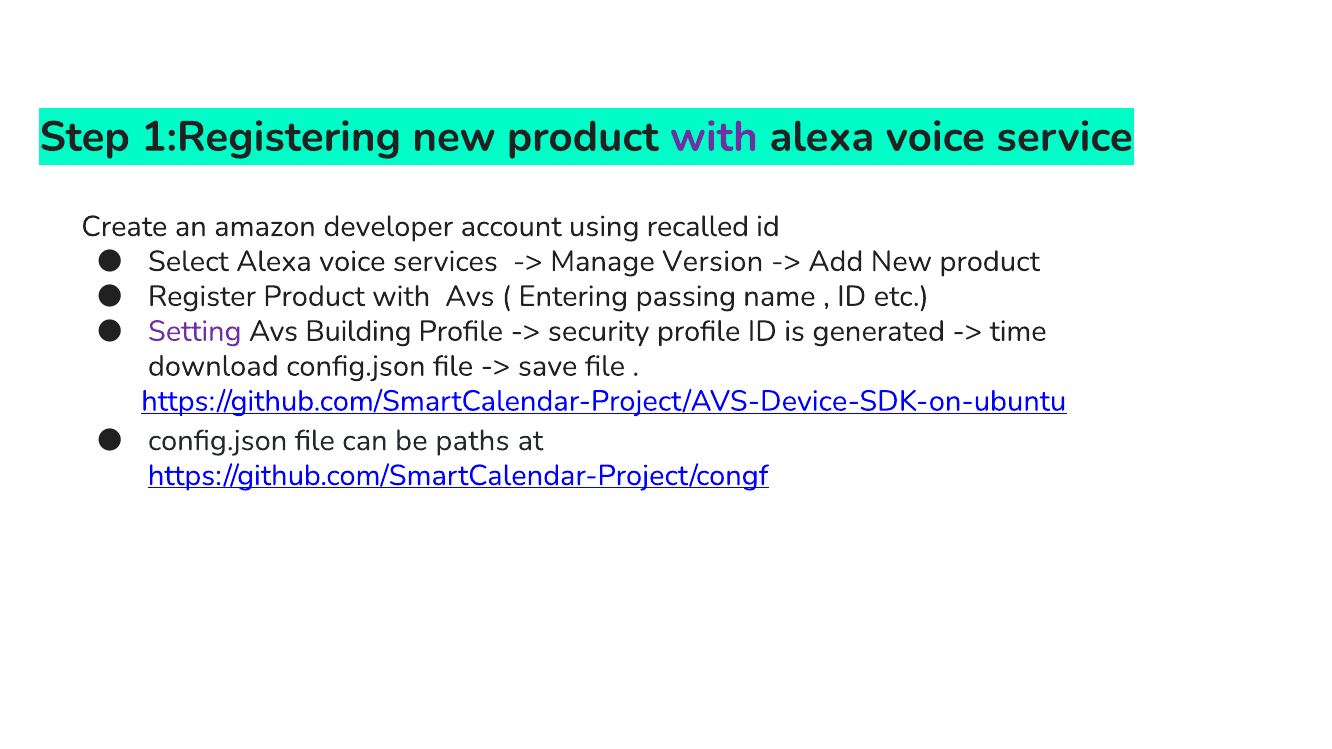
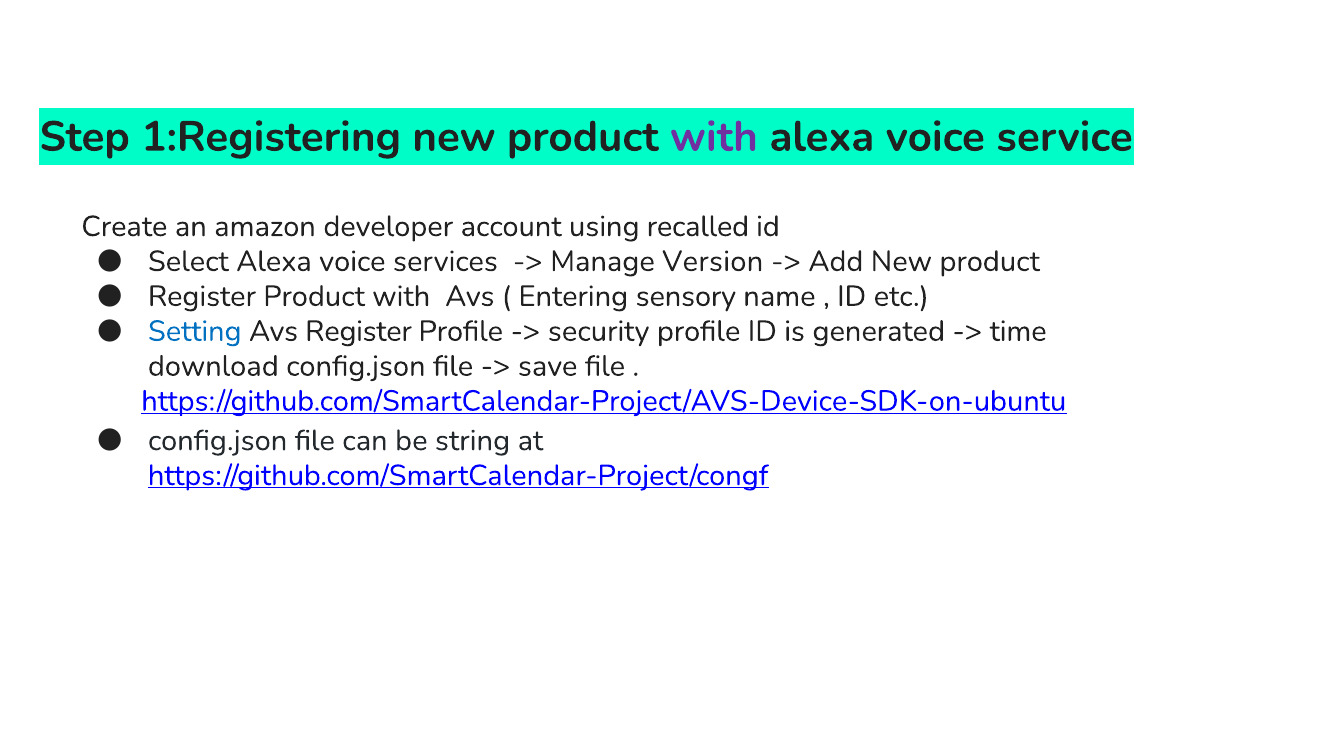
passing: passing -> sensory
Setting colour: purple -> blue
Avs Building: Building -> Register
paths: paths -> string
